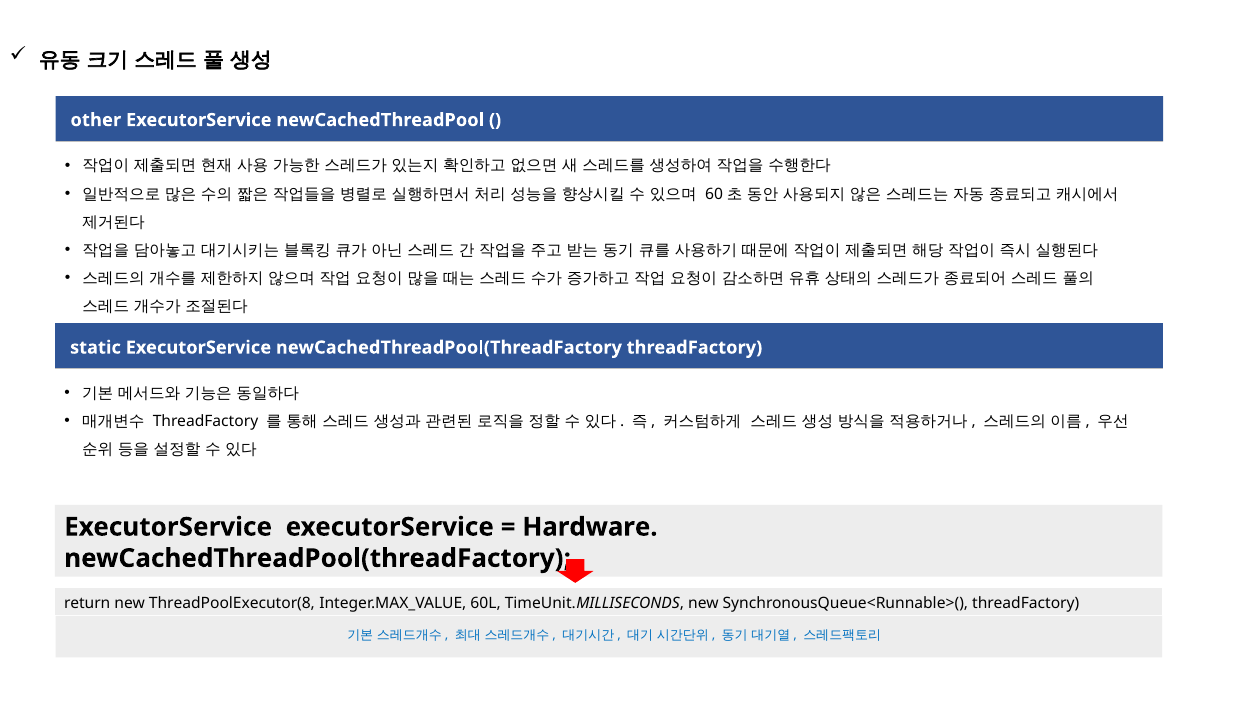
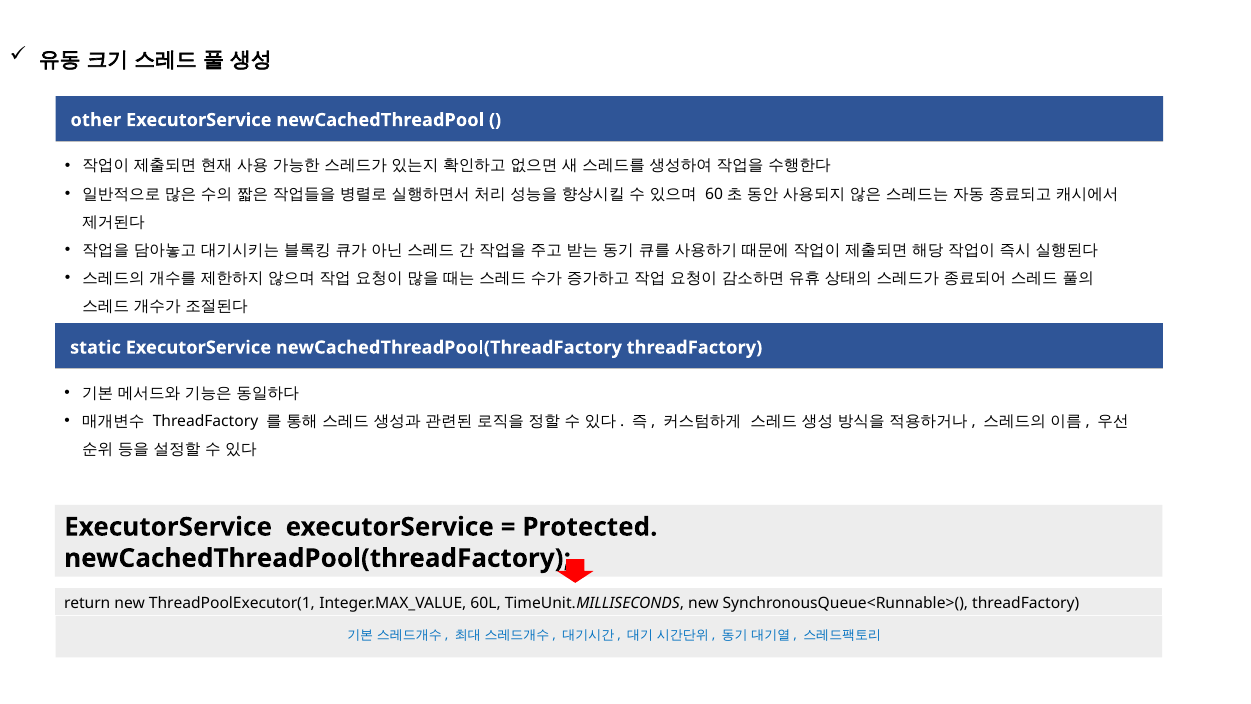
Hardware: Hardware -> Protected
ThreadPoolExecutor(8: ThreadPoolExecutor(8 -> ThreadPoolExecutor(1
